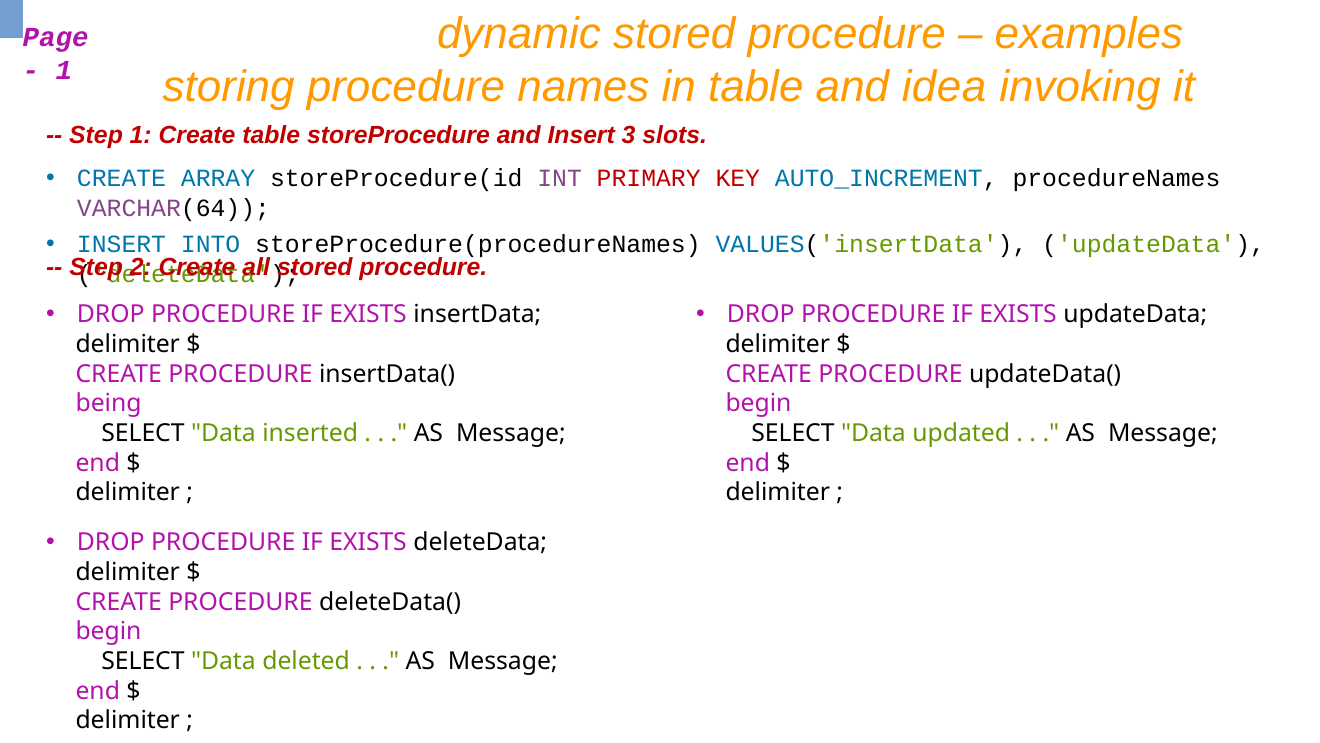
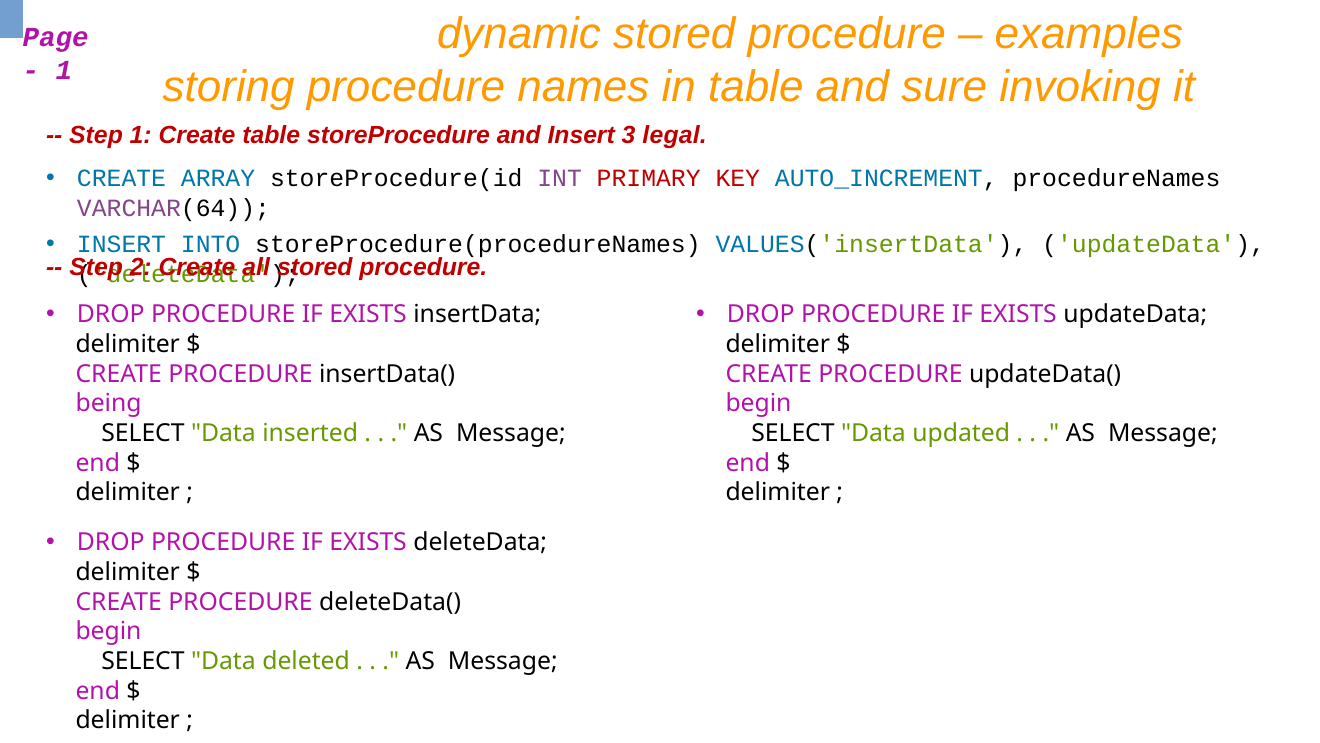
idea: idea -> sure
slots: slots -> legal
